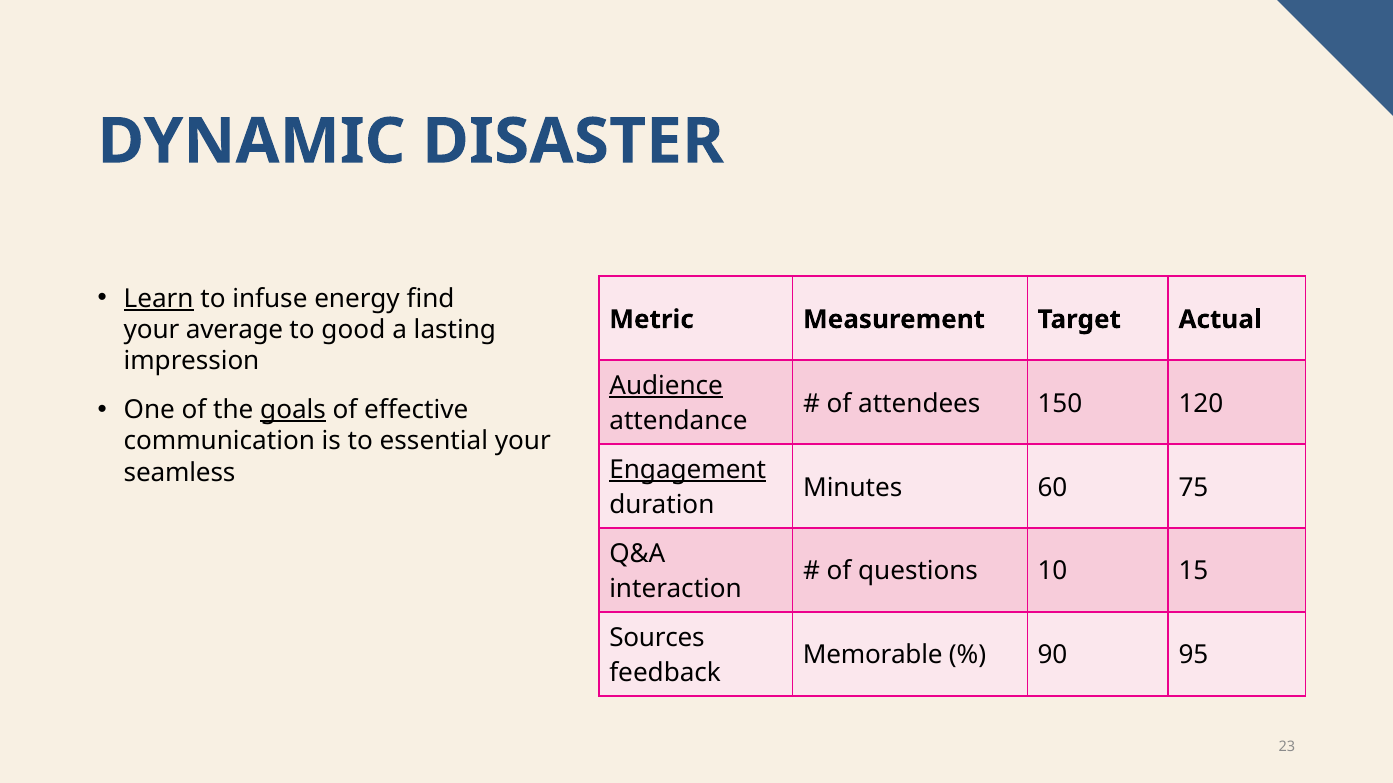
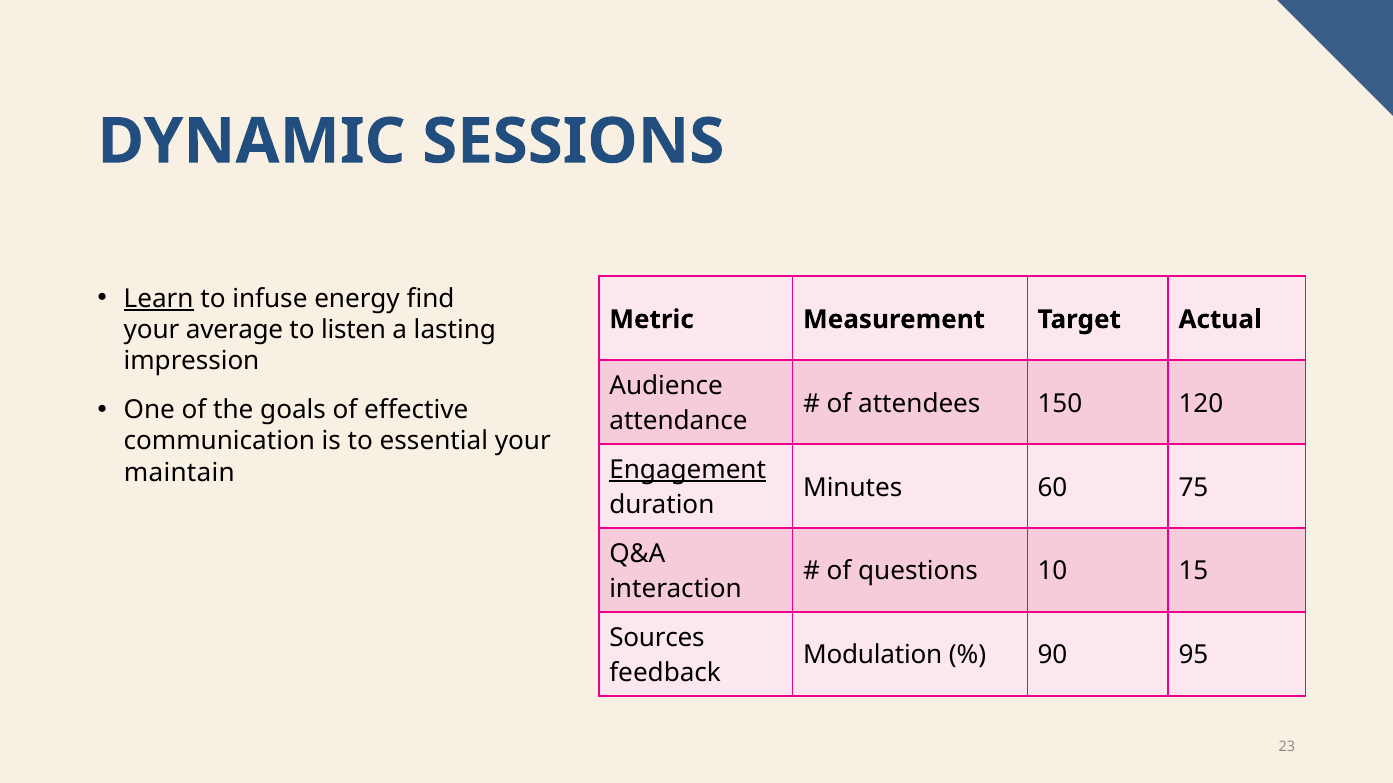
DISASTER: DISASTER -> SESSIONS
good: good -> listen
Audience underline: present -> none
goals underline: present -> none
seamless: seamless -> maintain
Memorable: Memorable -> Modulation
